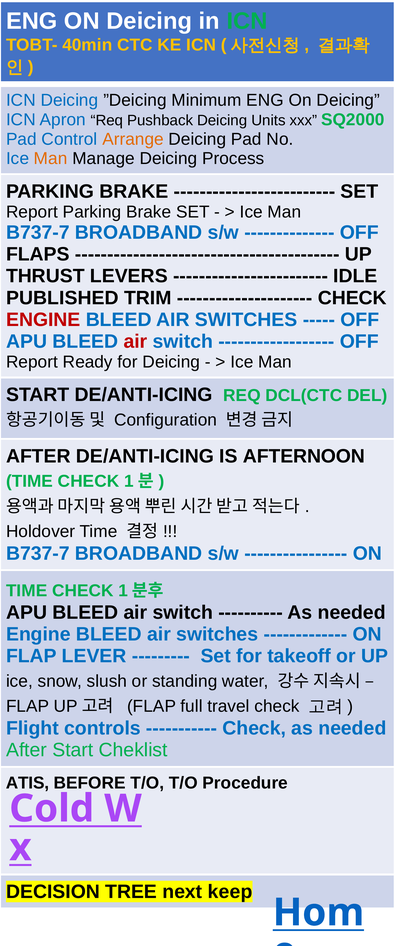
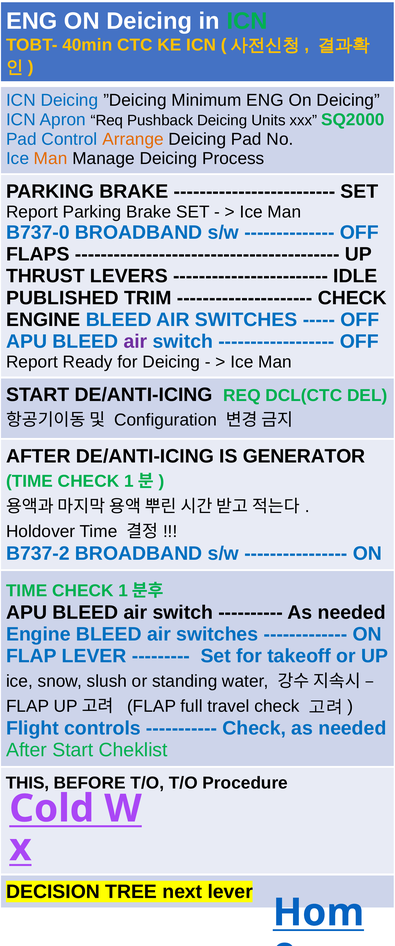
B737-7 at (38, 232): B737-7 -> B737-0
ENGINE at (43, 319) colour: red -> black
air at (135, 341) colour: red -> purple
AFTERNOON: AFTERNOON -> GENERATOR
B737-7 at (38, 553): B737-7 -> B737-2
ATIS: ATIS -> THIS
next keep: keep -> lever
